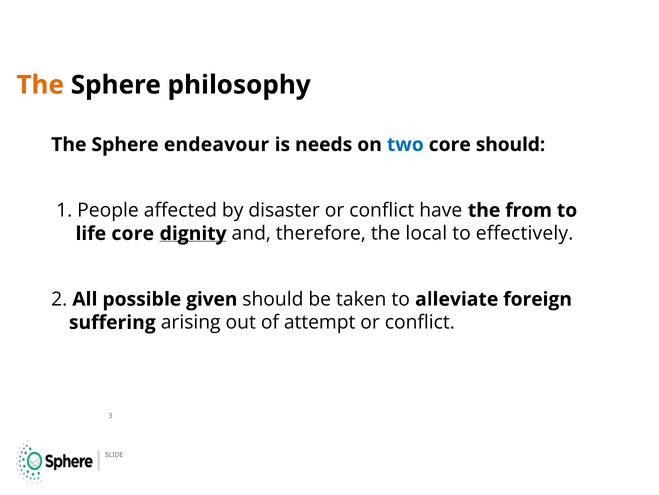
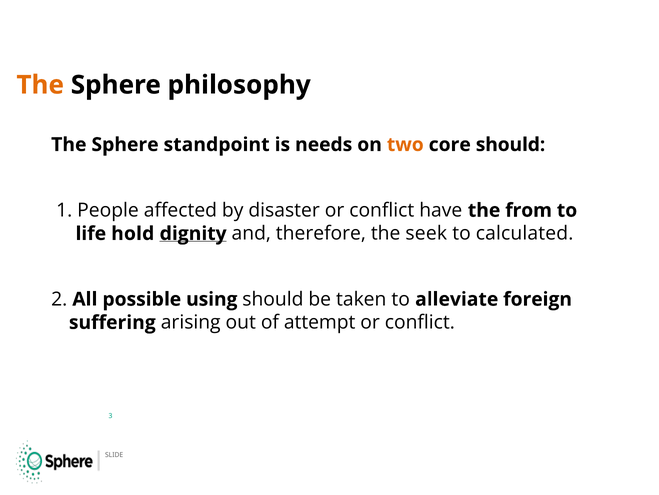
endeavour: endeavour -> standpoint
two colour: blue -> orange
life core: core -> hold
local: local -> seek
effectively: effectively -> calculated
given: given -> using
